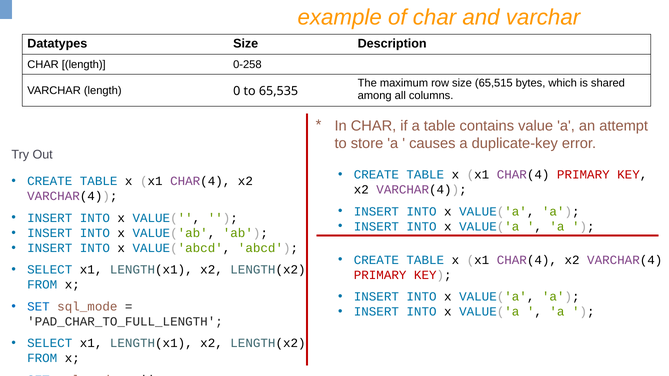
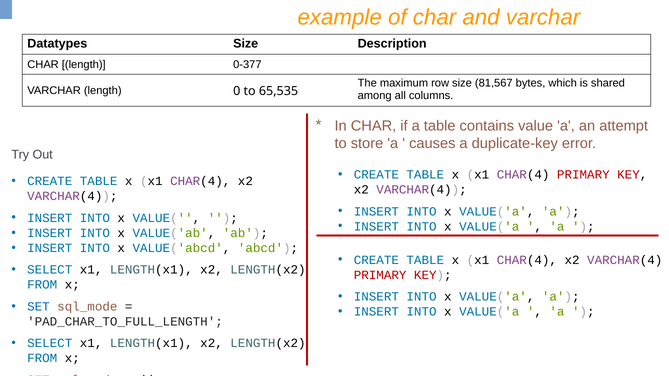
0-258: 0-258 -> 0-377
65,515: 65,515 -> 81,567
